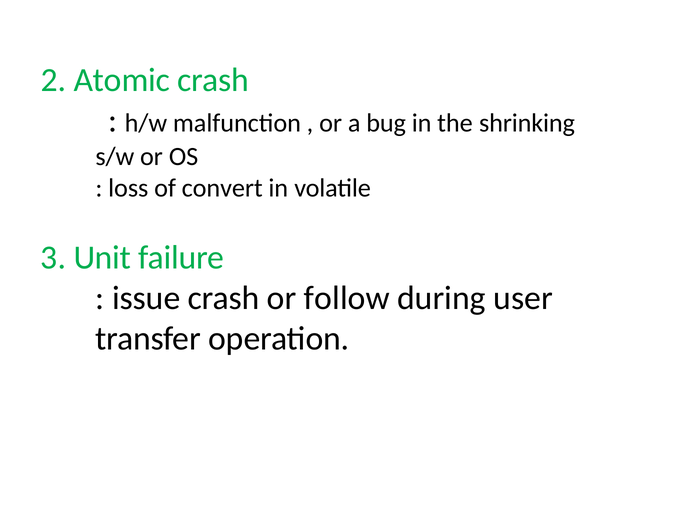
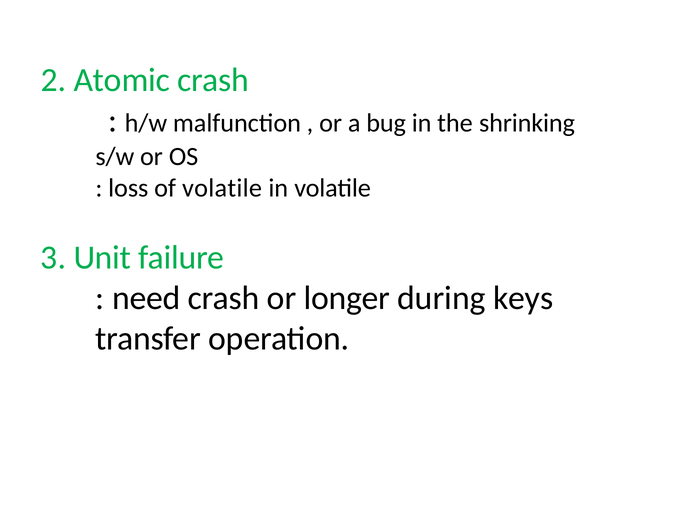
of convert: convert -> volatile
issue: issue -> need
follow: follow -> longer
user: user -> keys
